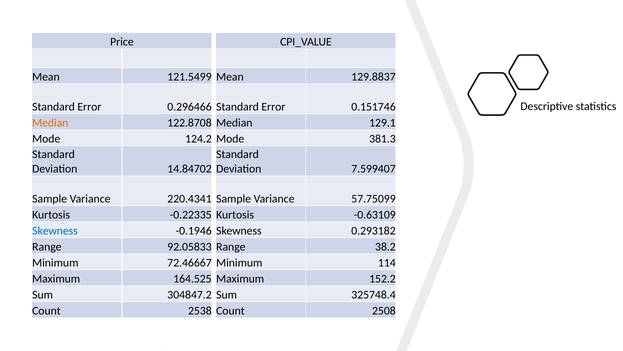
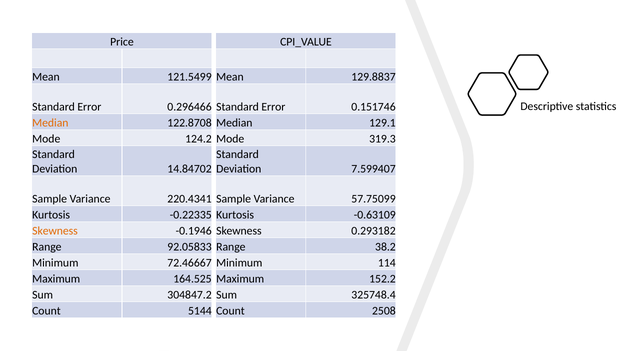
381.3: 381.3 -> 319.3
Skewness at (55, 231) colour: blue -> orange
2538: 2538 -> 5144
